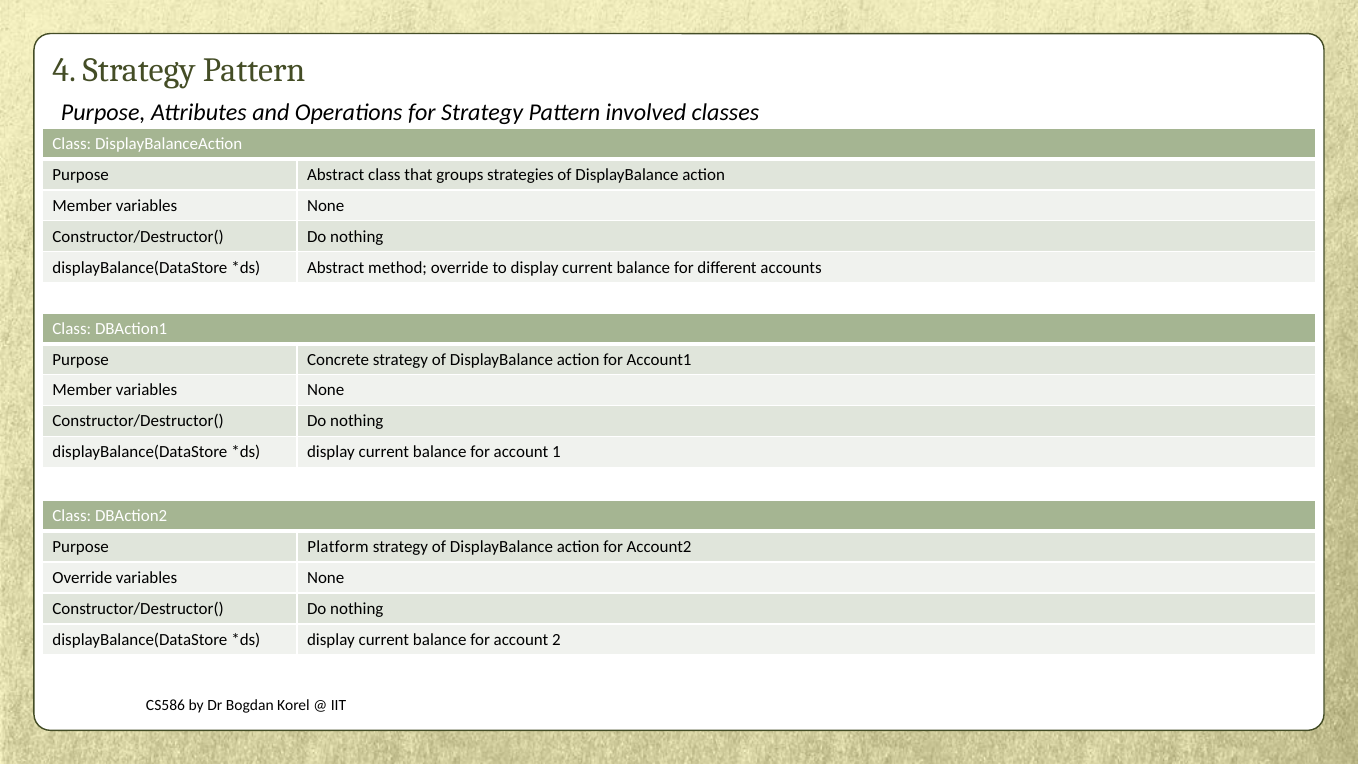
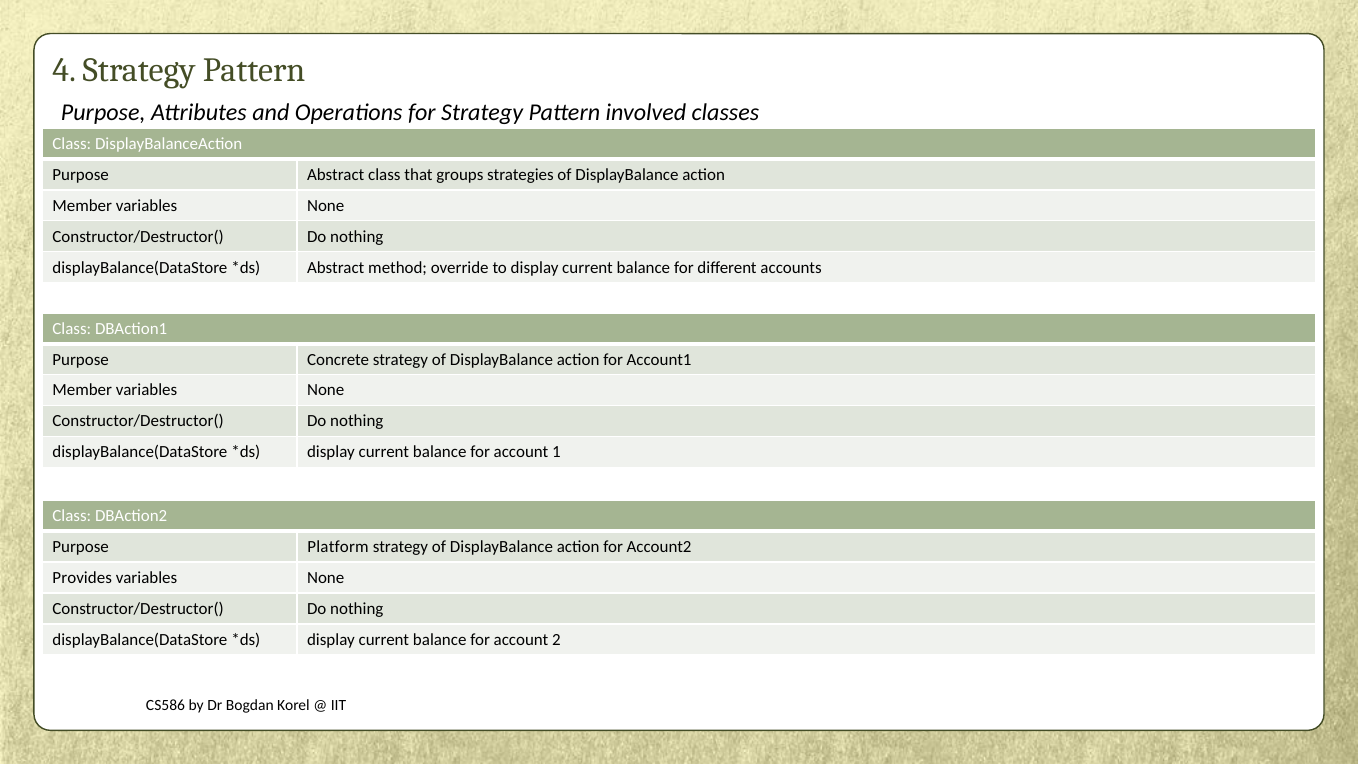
Override at (82, 578): Override -> Provides
